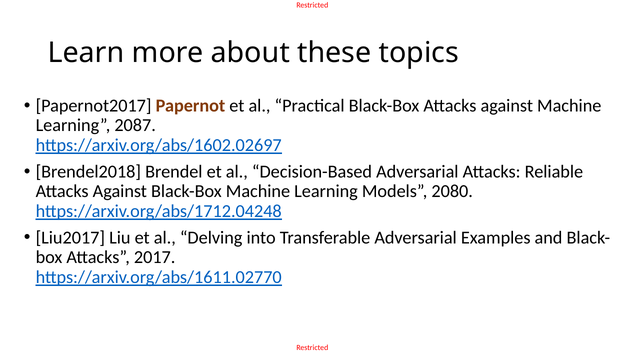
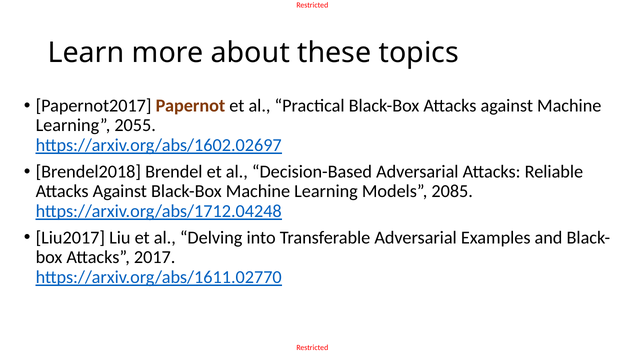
2087: 2087 -> 2055
2080: 2080 -> 2085
